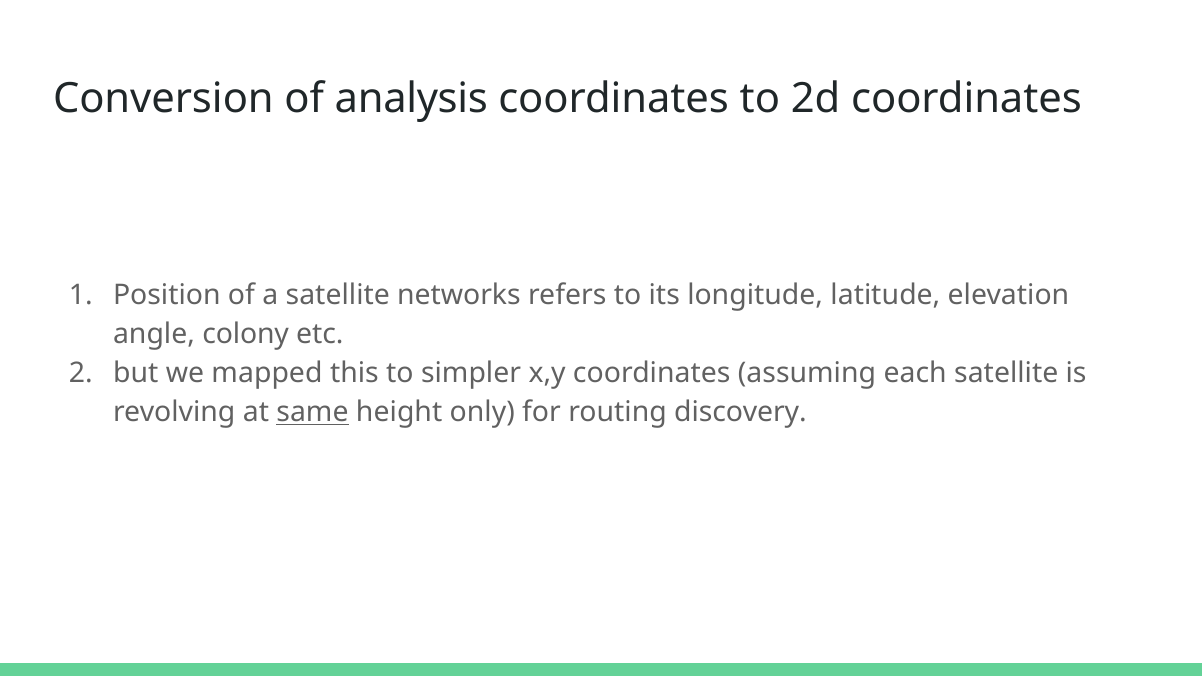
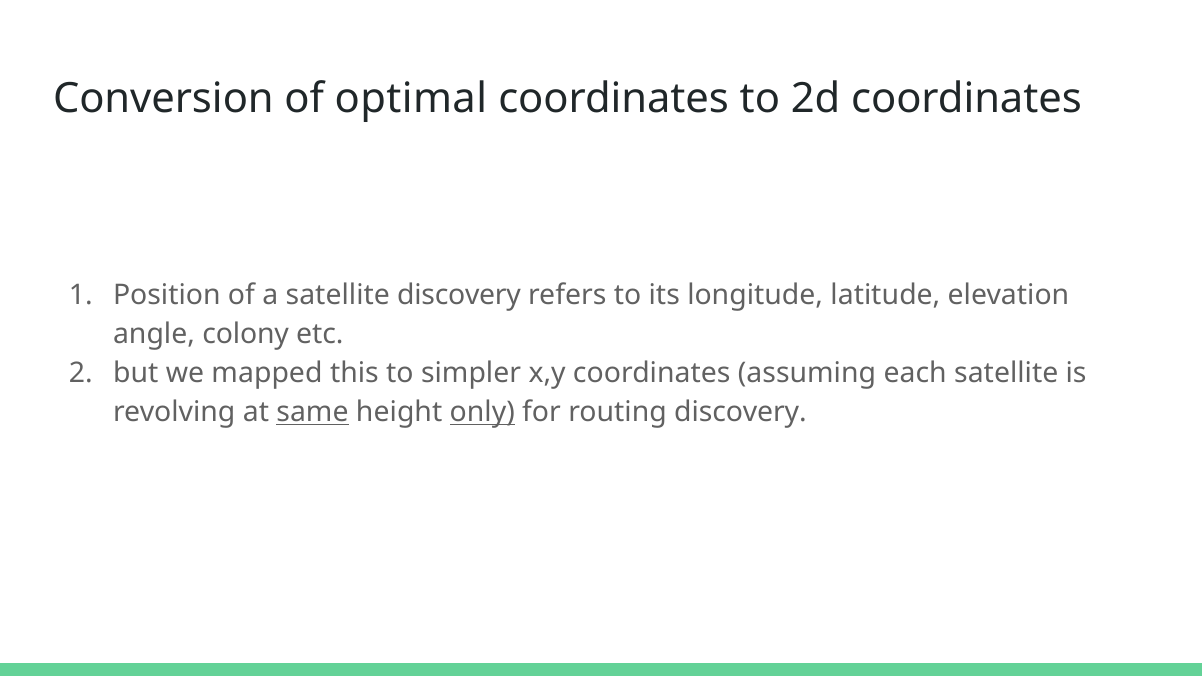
analysis: analysis -> optimal
satellite networks: networks -> discovery
only underline: none -> present
